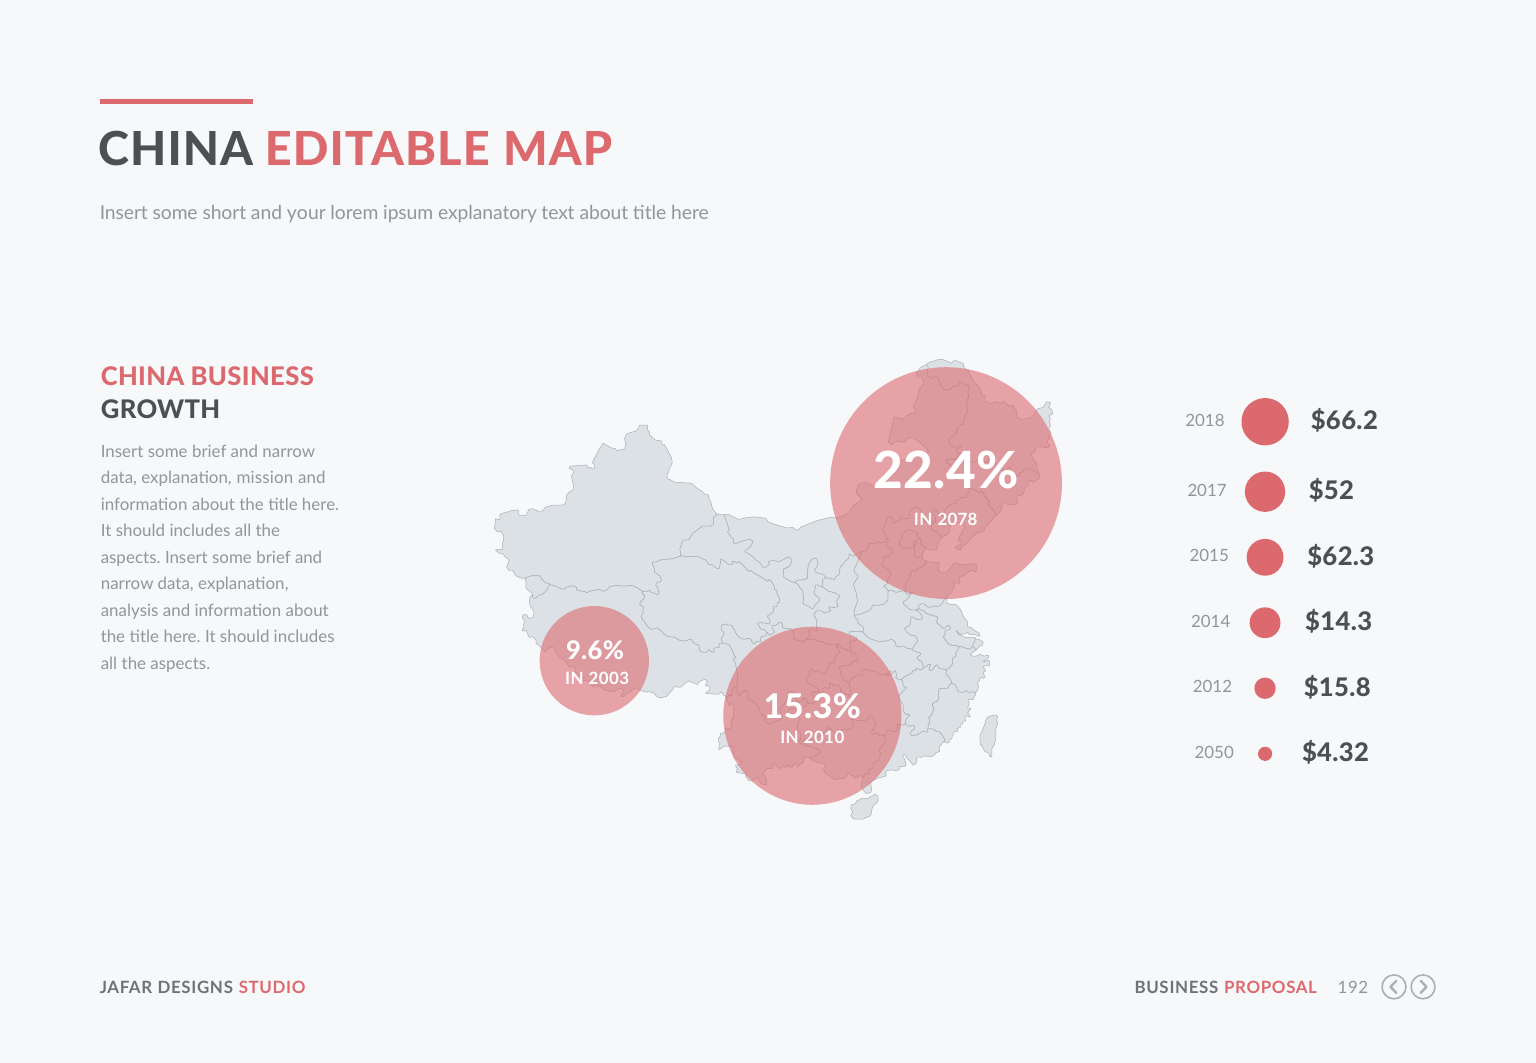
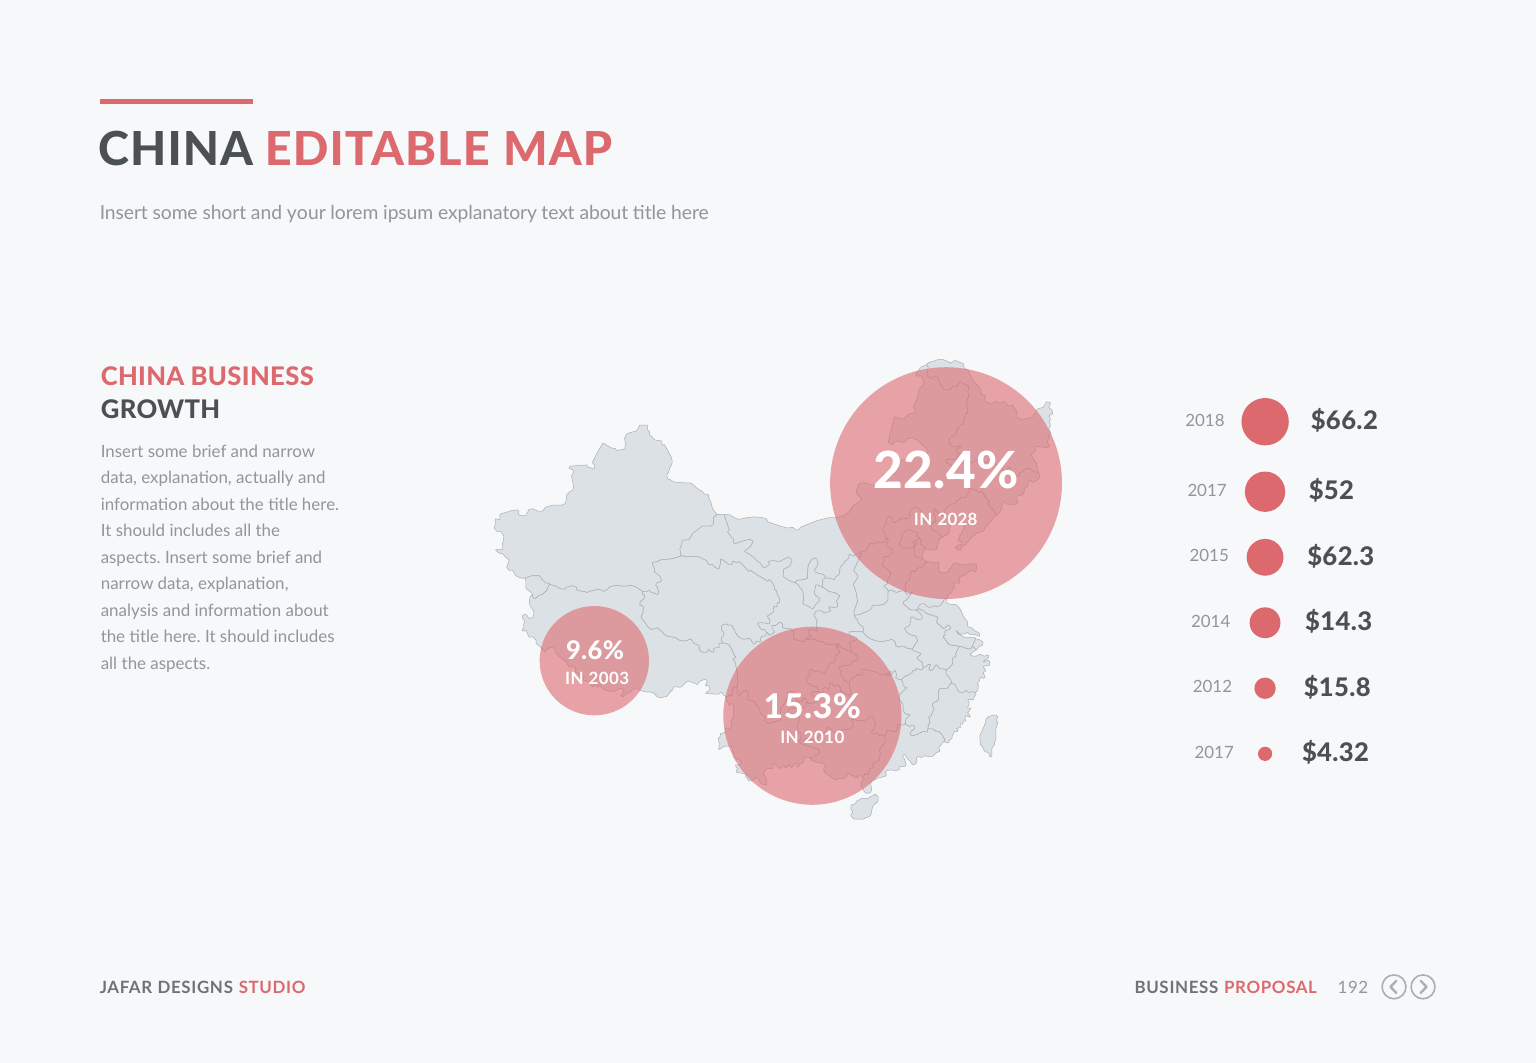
mission: mission -> actually
2078: 2078 -> 2028
2050 at (1214, 753): 2050 -> 2017
